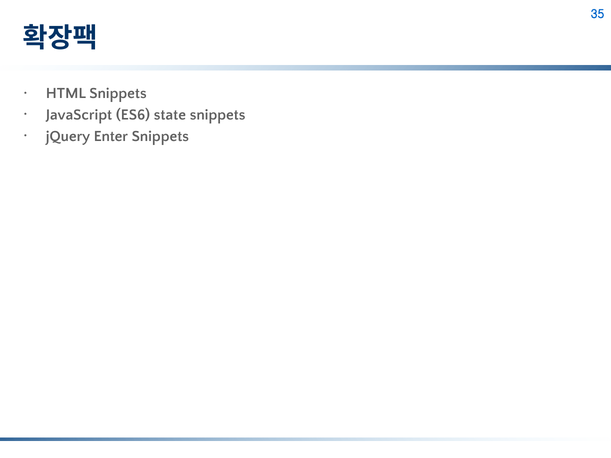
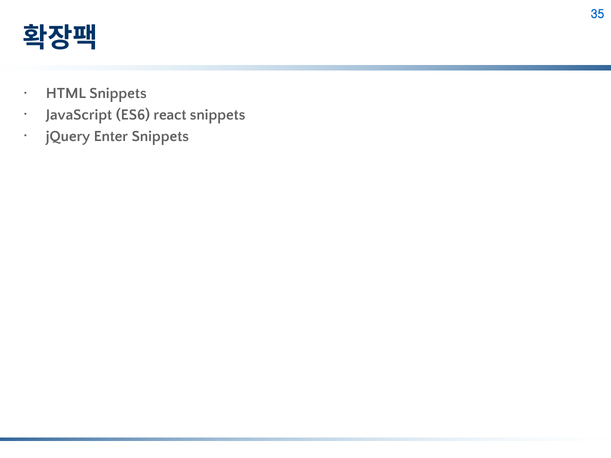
state: state -> react
